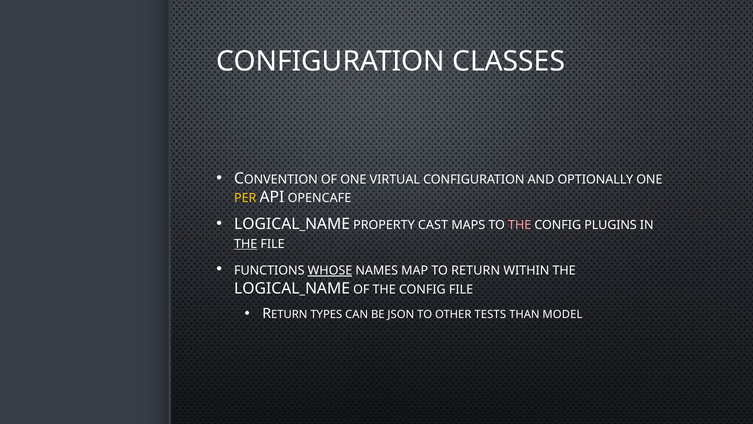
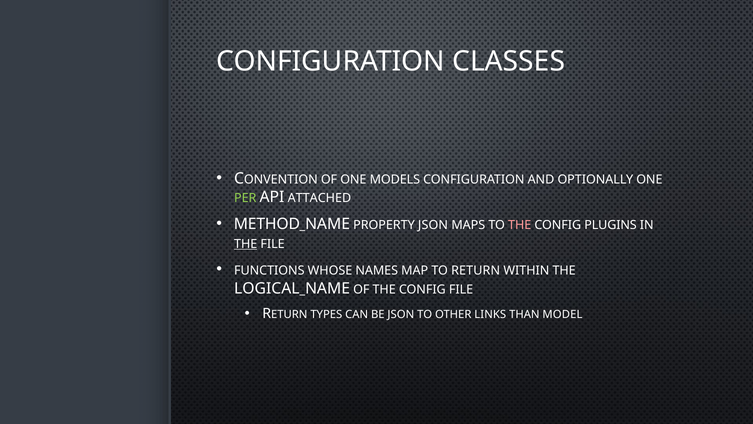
VIRTUAL: VIRTUAL -> MODELS
PER colour: yellow -> light green
OPENCAFE: OPENCAFE -> ATTACHED
LOGICAL at (267, 224): LOGICAL -> METHOD
PROPERTY CAST: CAST -> JSON
WHOSE underline: present -> none
TESTS: TESTS -> LINKS
